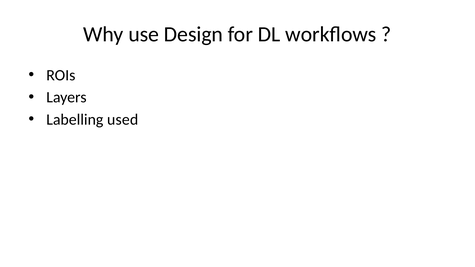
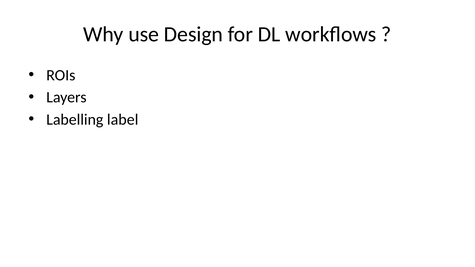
used: used -> label
